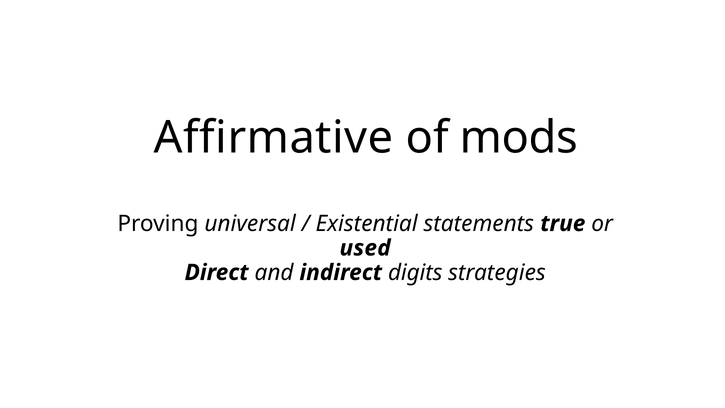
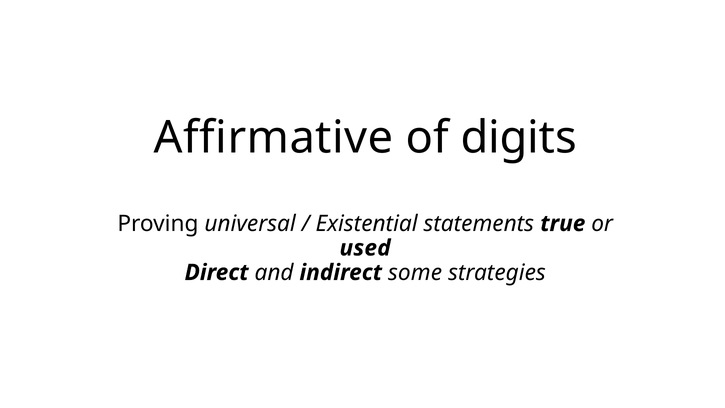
mods: mods -> digits
digits: digits -> some
